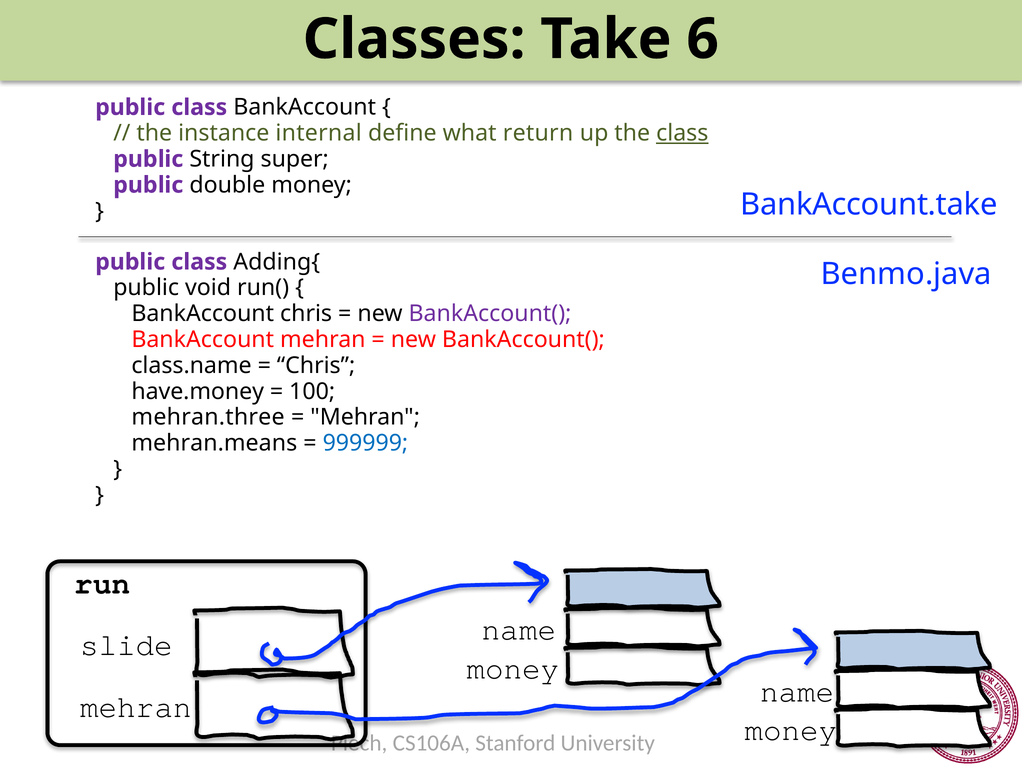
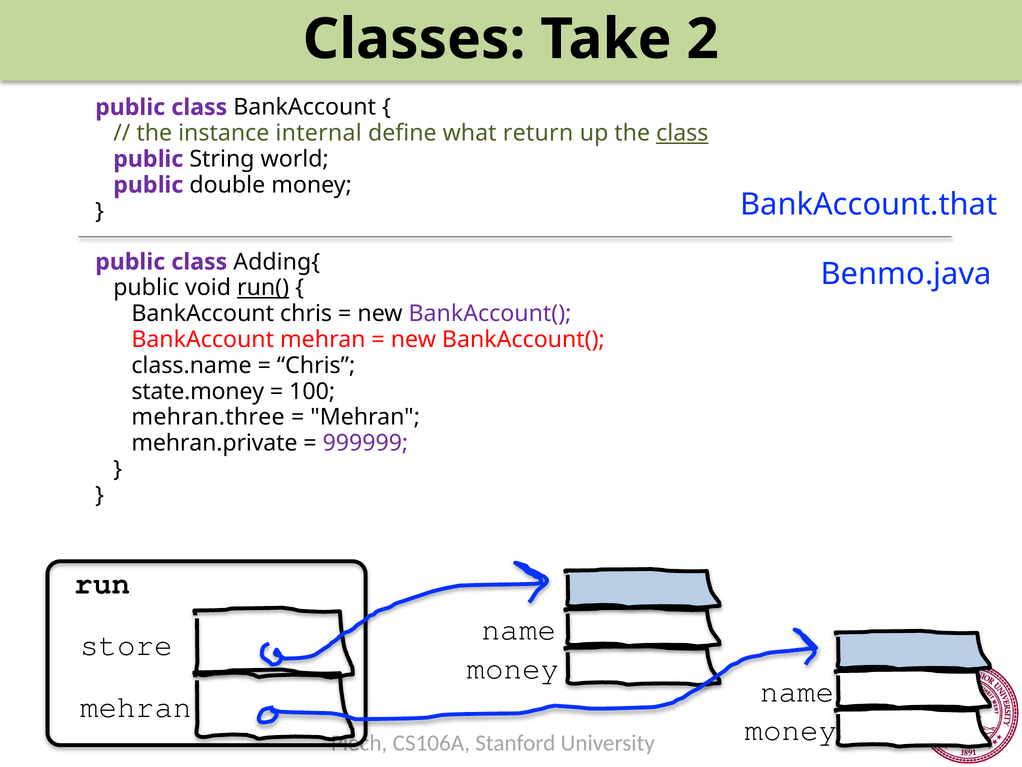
6: 6 -> 2
super: super -> world
BankAccount.take: BankAccount.take -> BankAccount.that
run( underline: none -> present
have.money: have.money -> state.money
mehran.means: mehran.means -> mehran.private
999999 colour: blue -> purple
slide: slide -> store
